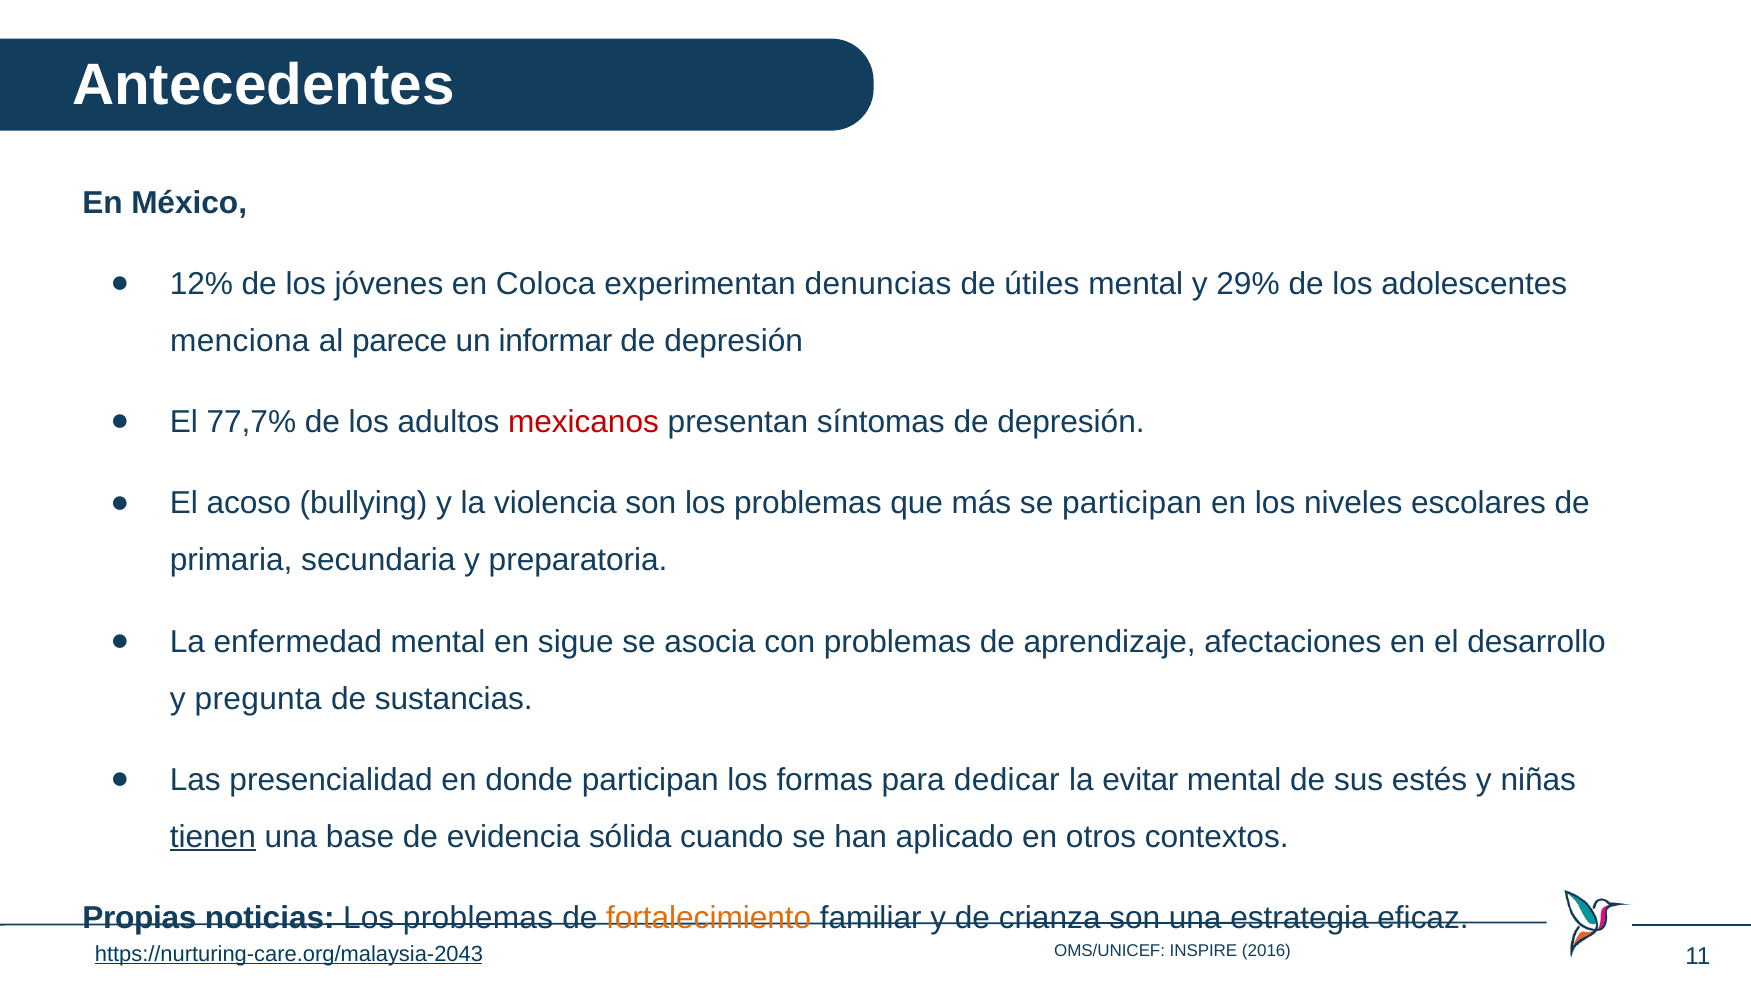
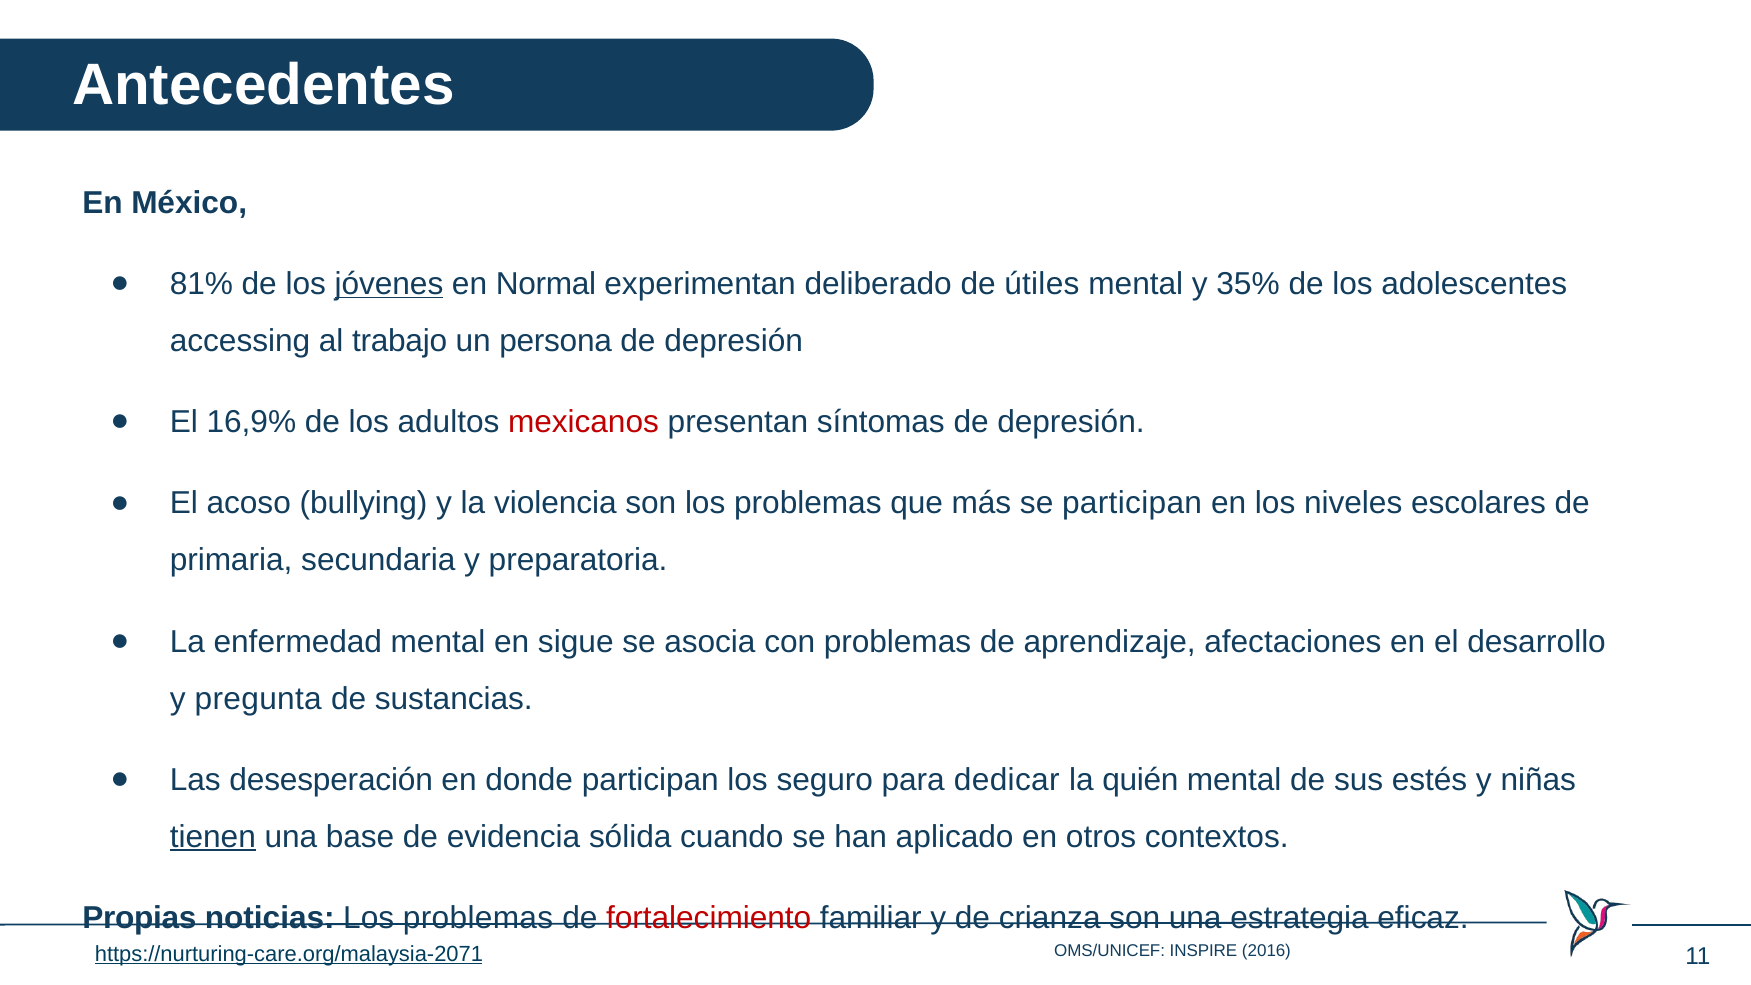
12%: 12% -> 81%
jóvenes underline: none -> present
Coloca: Coloca -> Normal
denuncias: denuncias -> deliberado
29%: 29% -> 35%
menciona: menciona -> accessing
parece: parece -> trabajo
informar: informar -> persona
77,7%: 77,7% -> 16,9%
presencialidad: presencialidad -> desesperación
formas: formas -> seguro
evitar: evitar -> quién
fortalecimiento colour: orange -> red
https://nurturing-care.org/malaysia-2043: https://nurturing-care.org/malaysia-2043 -> https://nurturing-care.org/malaysia-2071
